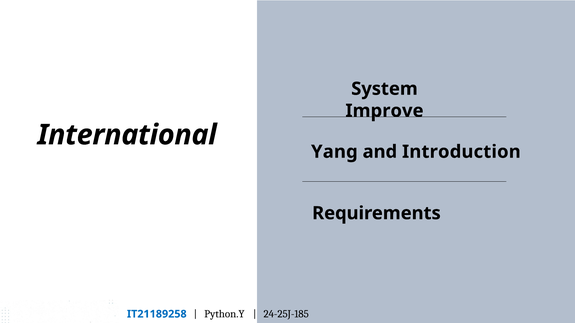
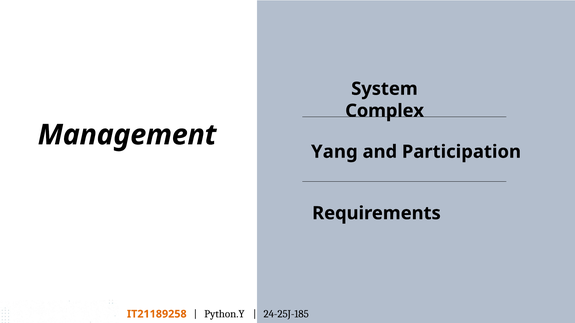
Improve: Improve -> Complex
International: International -> Management
Introduction: Introduction -> Participation
IT21189258 colour: blue -> orange
